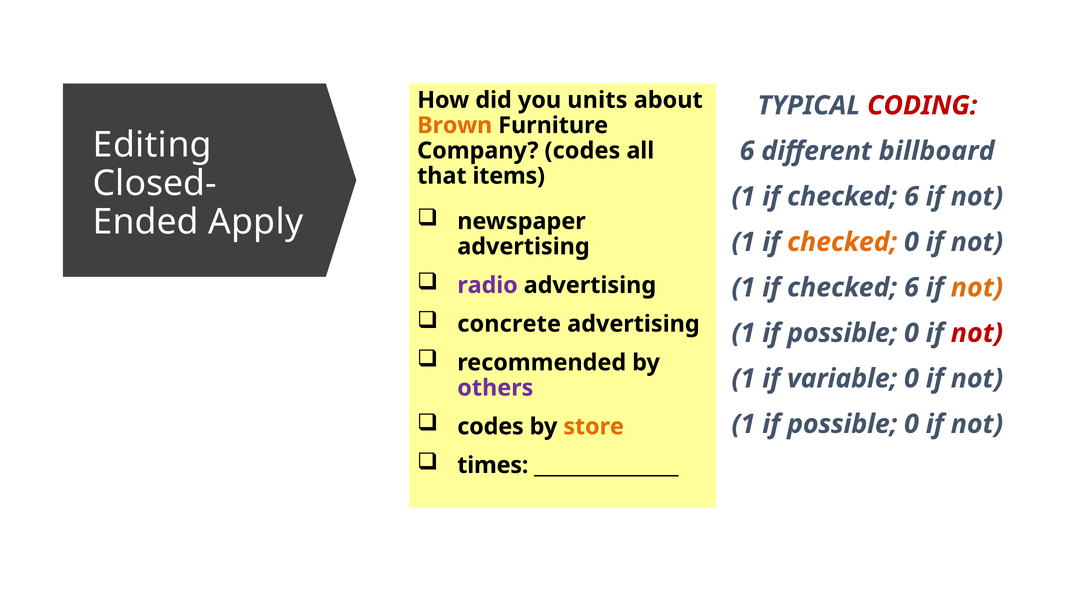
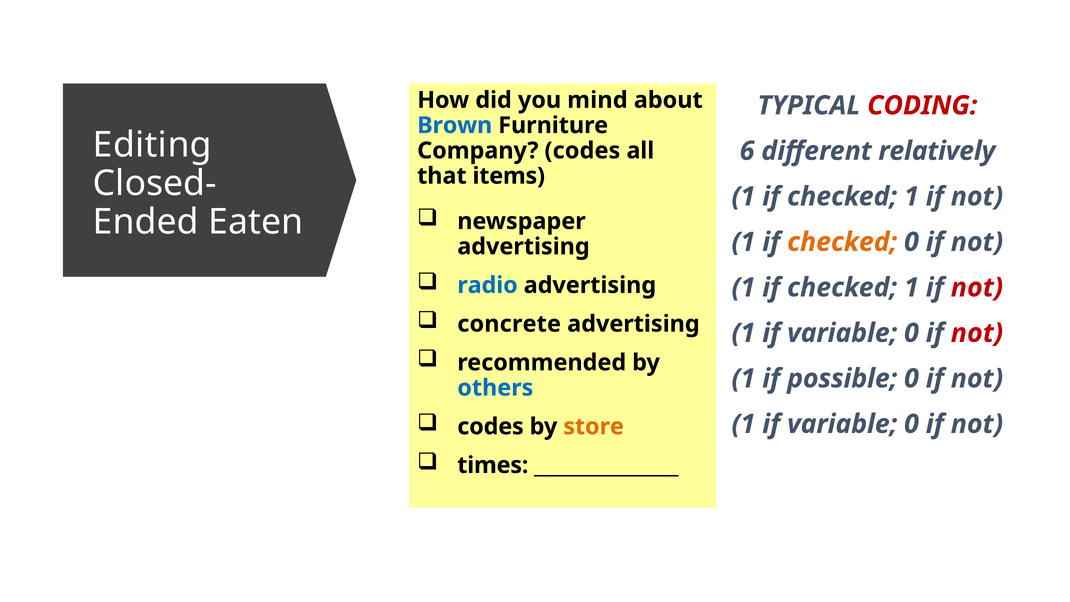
units: units -> mind
Brown colour: orange -> blue
billboard: billboard -> relatively
6 at (911, 197): 6 -> 1
Apply: Apply -> Eaten
radio colour: purple -> blue
6 at (911, 287): 6 -> 1
not at (977, 287) colour: orange -> red
possible at (842, 333): possible -> variable
variable: variable -> possible
others colour: purple -> blue
possible at (842, 424): possible -> variable
